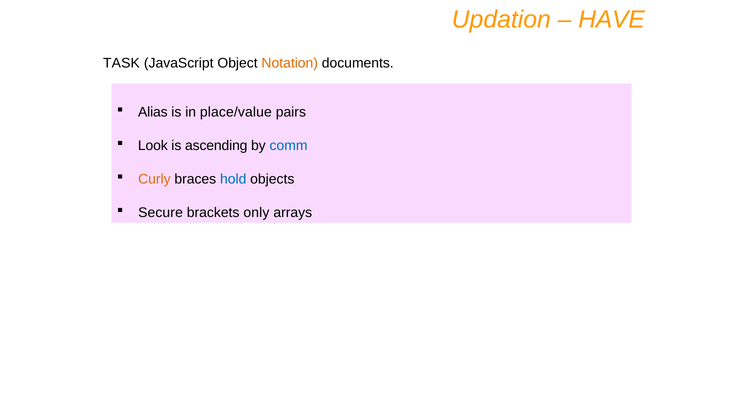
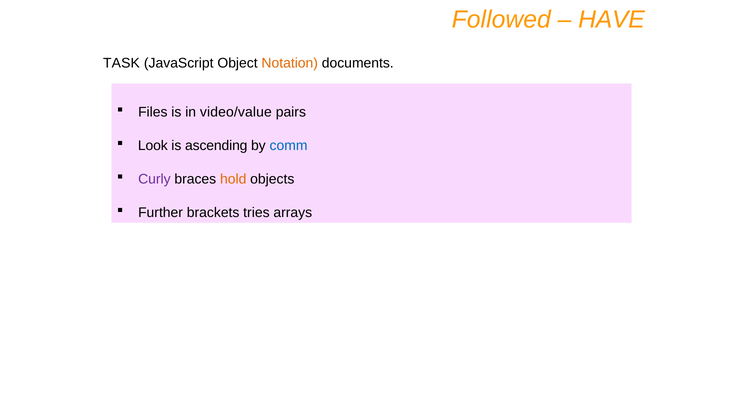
Updation: Updation -> Followed
Alias: Alias -> Files
place/value: place/value -> video/value
Curly colour: orange -> purple
hold colour: blue -> orange
Secure: Secure -> Further
only: only -> tries
